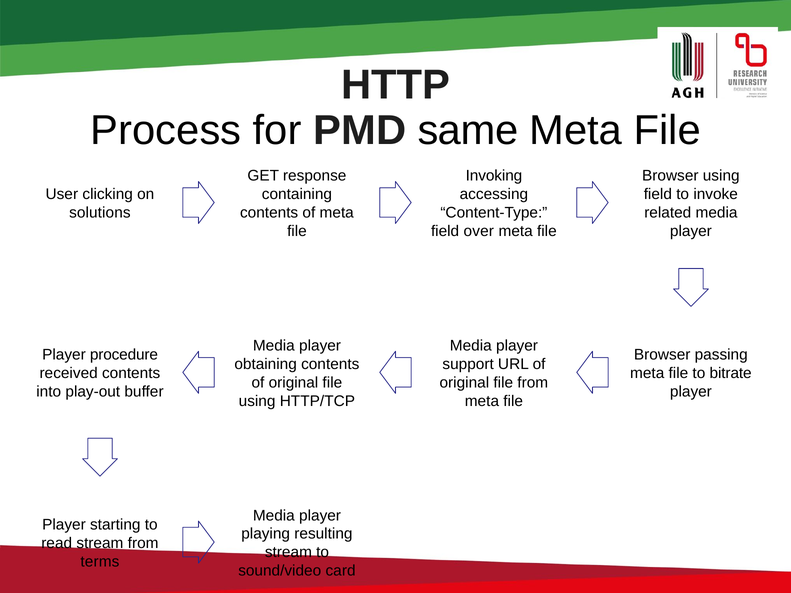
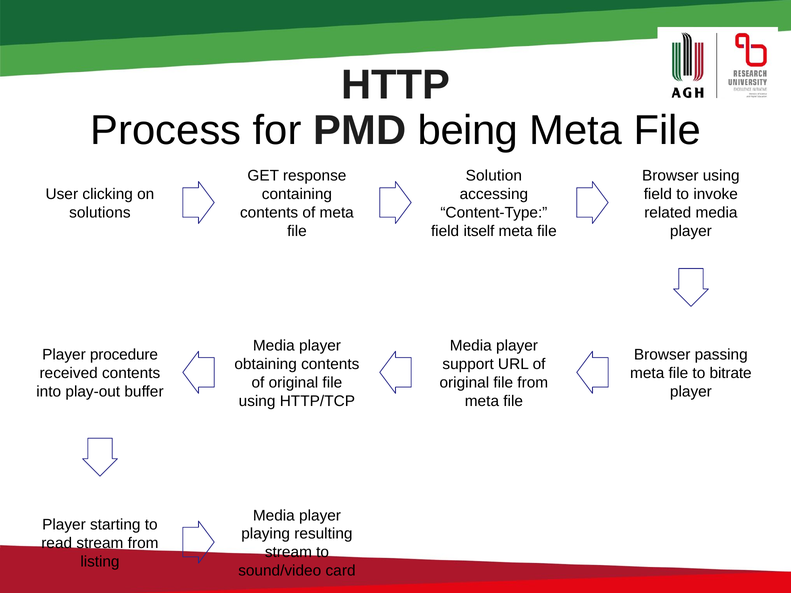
same: same -> being
Invoking: Invoking -> Solution
over: over -> itself
terms: terms -> listing
